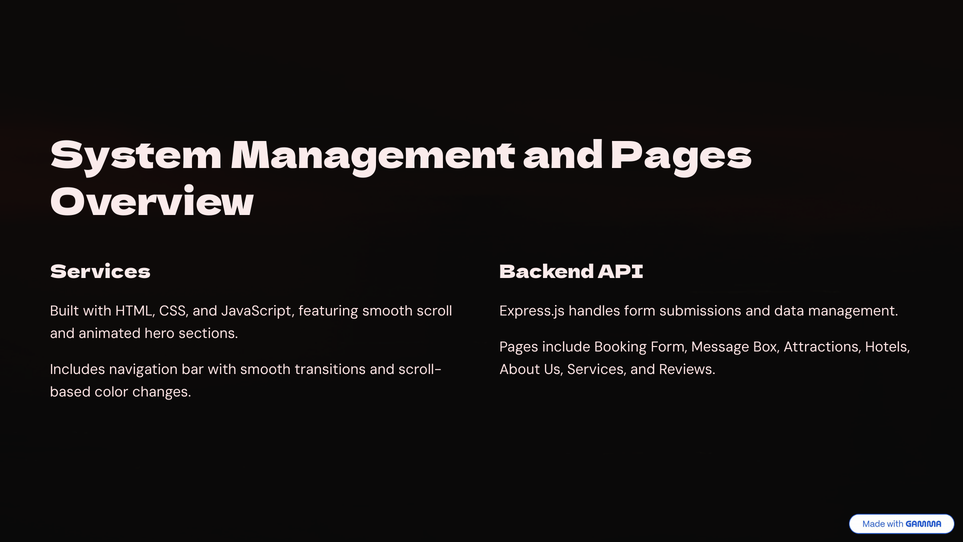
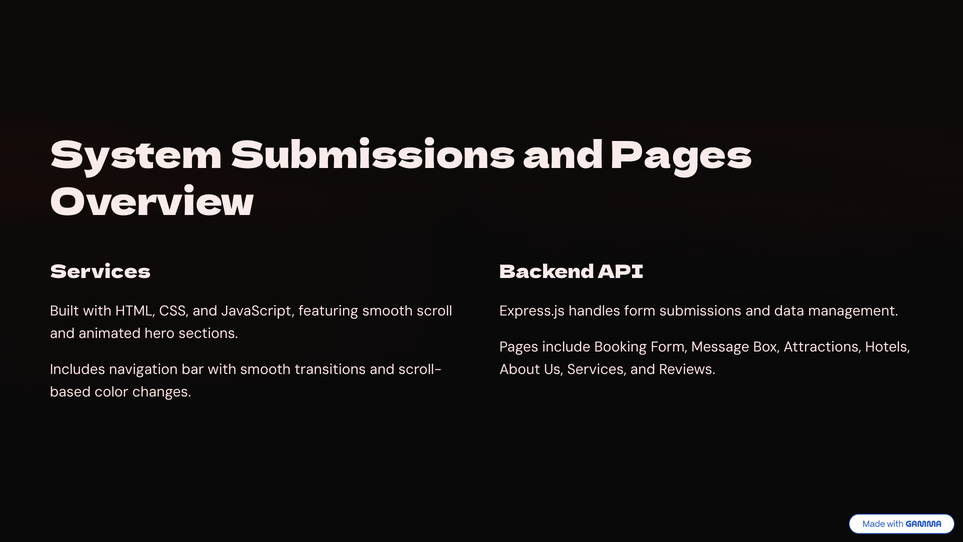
System Management: Management -> Submissions
